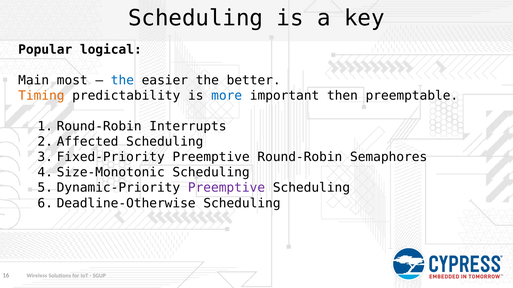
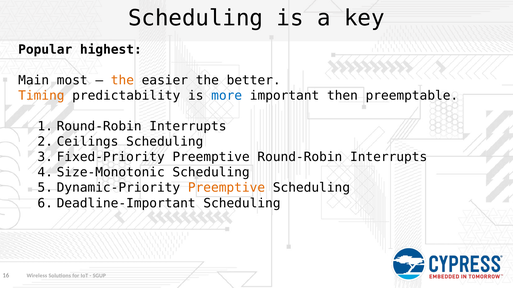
logical: logical -> highest
the at (122, 80) colour: blue -> orange
Affected: Affected -> Ceilings
Preemptive Round-Robin Semaphores: Semaphores -> Interrupts
Preemptive at (226, 188) colour: purple -> orange
Deadline-Otherwise: Deadline-Otherwise -> Deadline-Important
